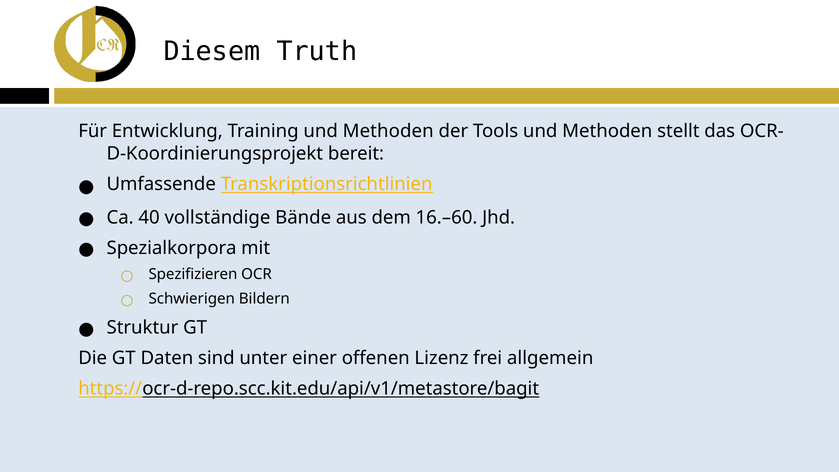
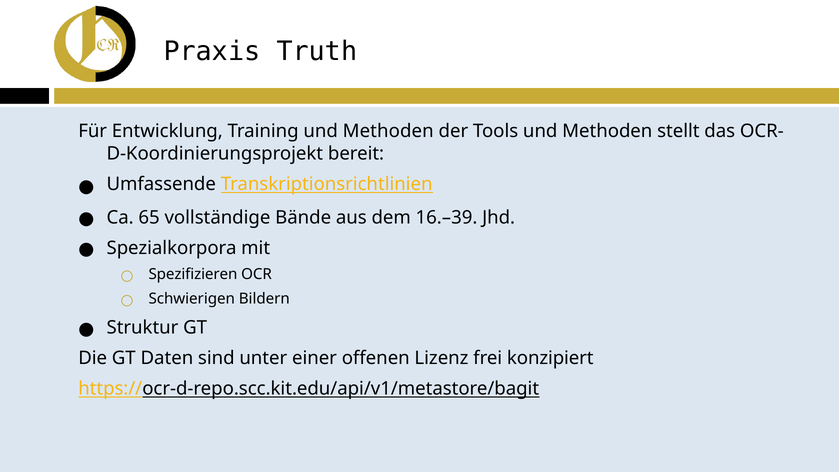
Diesem: Diesem -> Praxis
40: 40 -> 65
16.–60: 16.–60 -> 16.–39
allgemein: allgemein -> konzipiert
